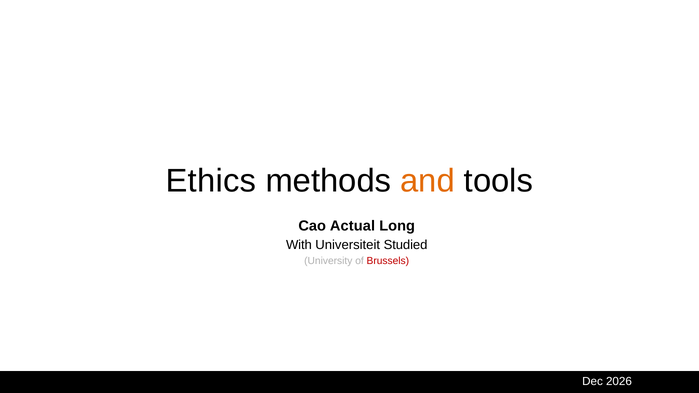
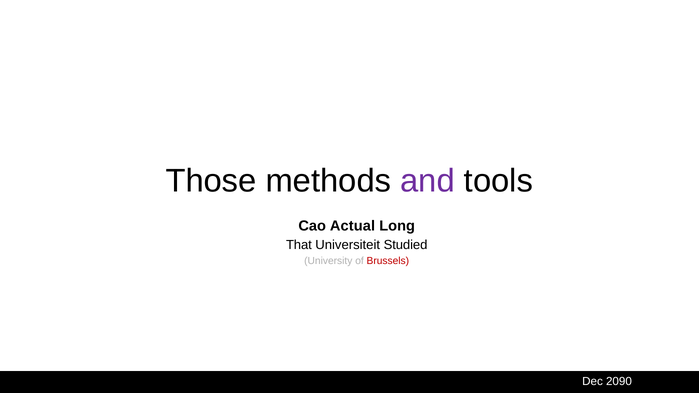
Ethics: Ethics -> Those
and colour: orange -> purple
With: With -> That
2026: 2026 -> 2090
